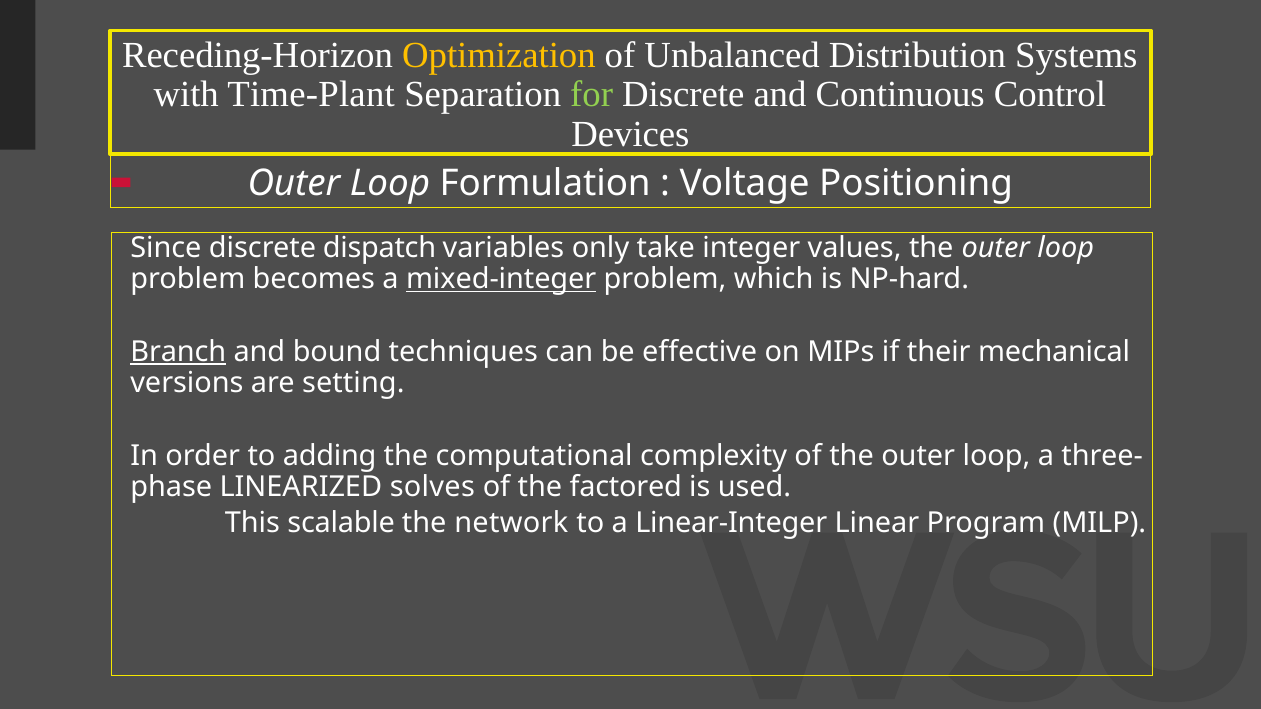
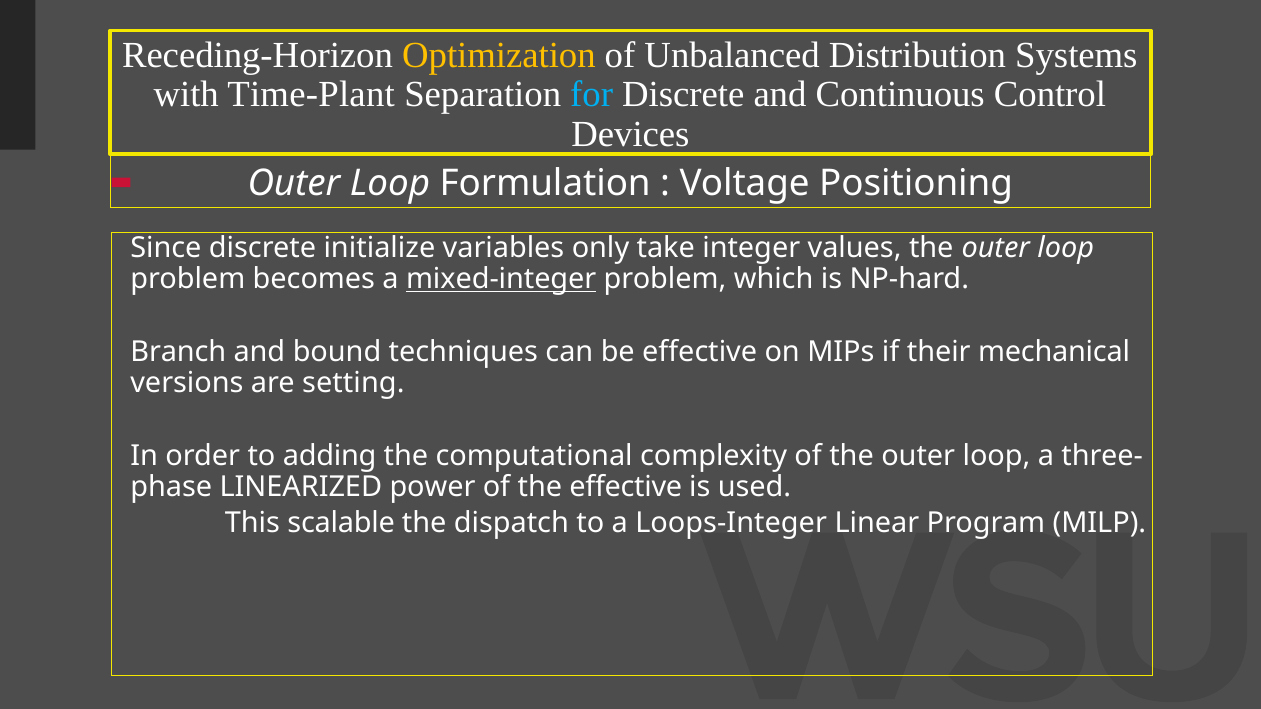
for colour: light green -> light blue
dispatch: dispatch -> initialize
Branch underline: present -> none
solves: solves -> power
the factored: factored -> effective
network: network -> dispatch
Linear-Integer: Linear-Integer -> Loops-Integer
